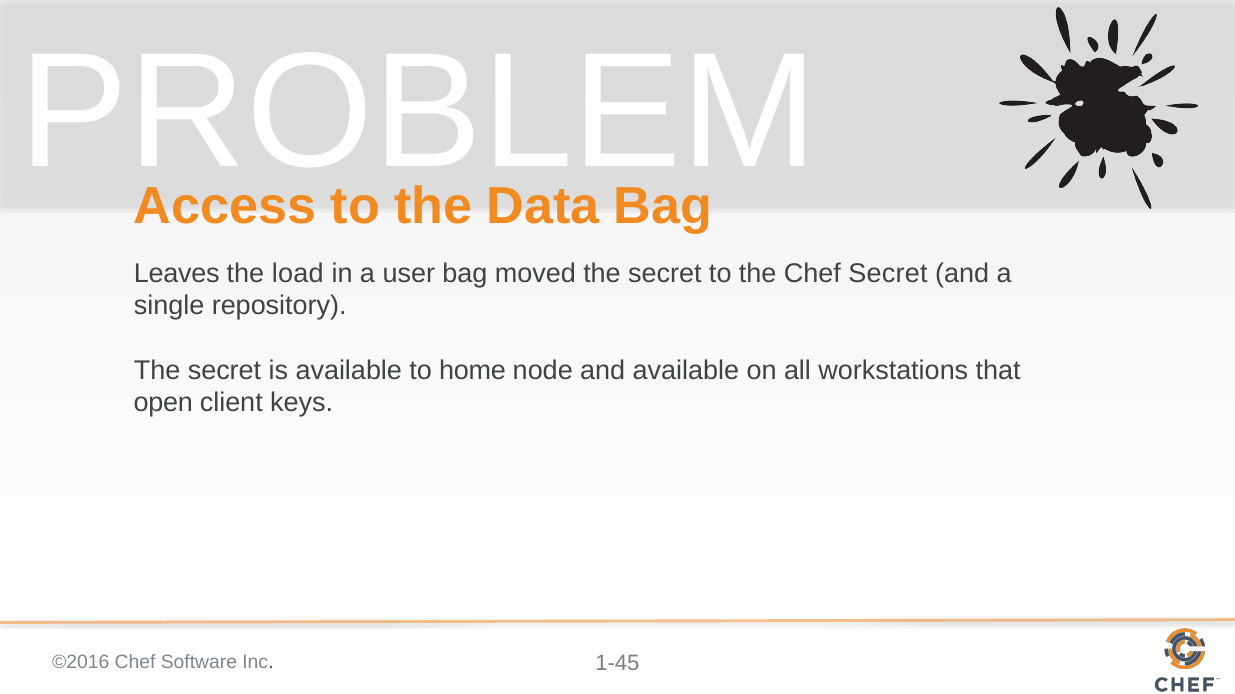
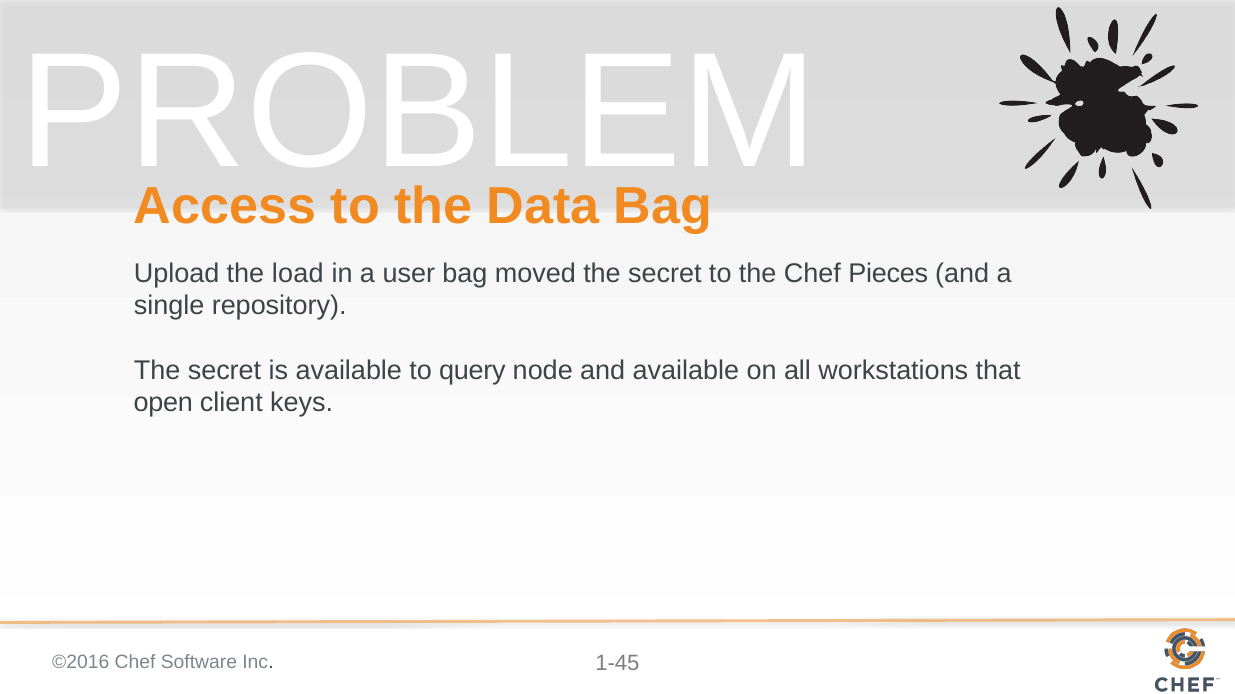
Leaves: Leaves -> Upload
Chef Secret: Secret -> Pieces
home: home -> query
